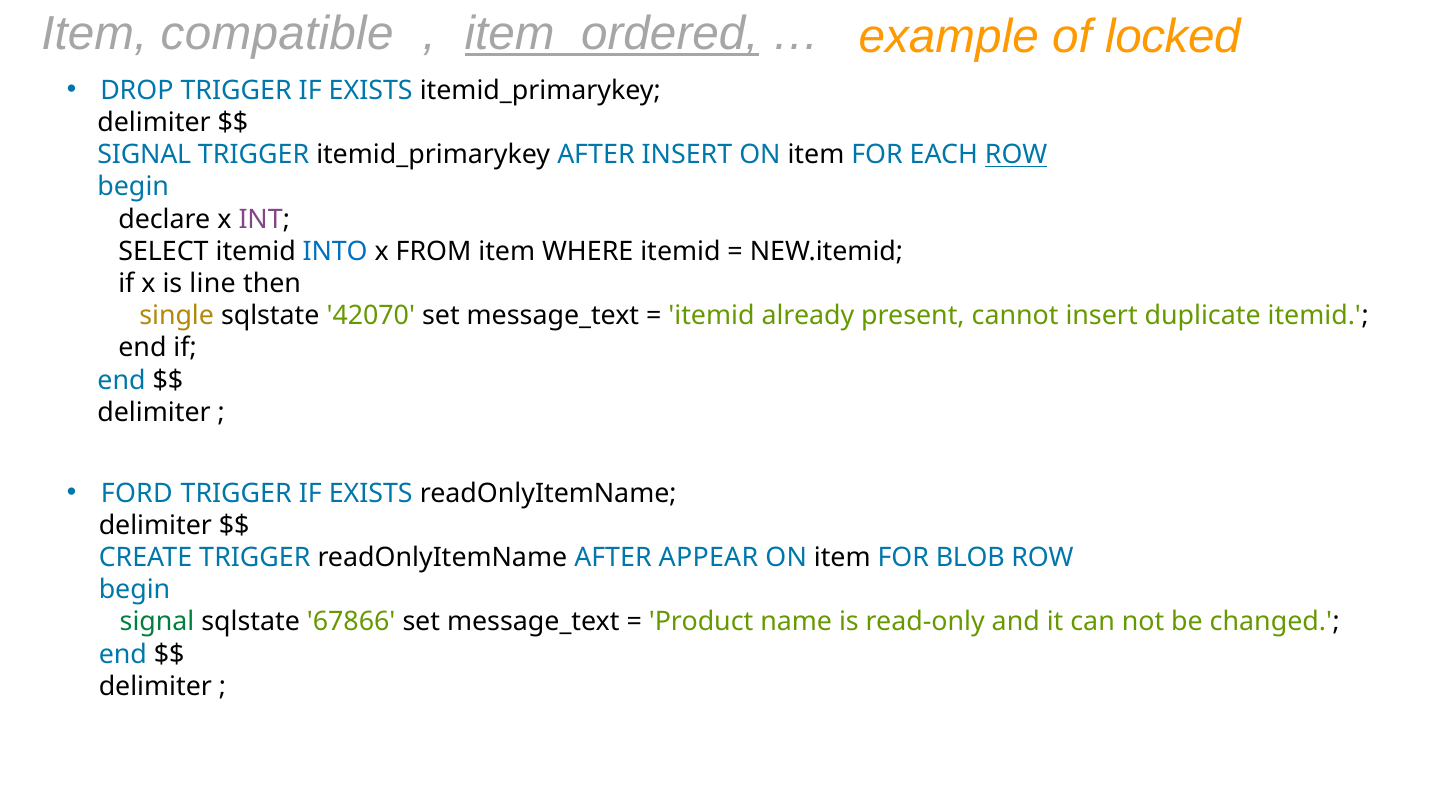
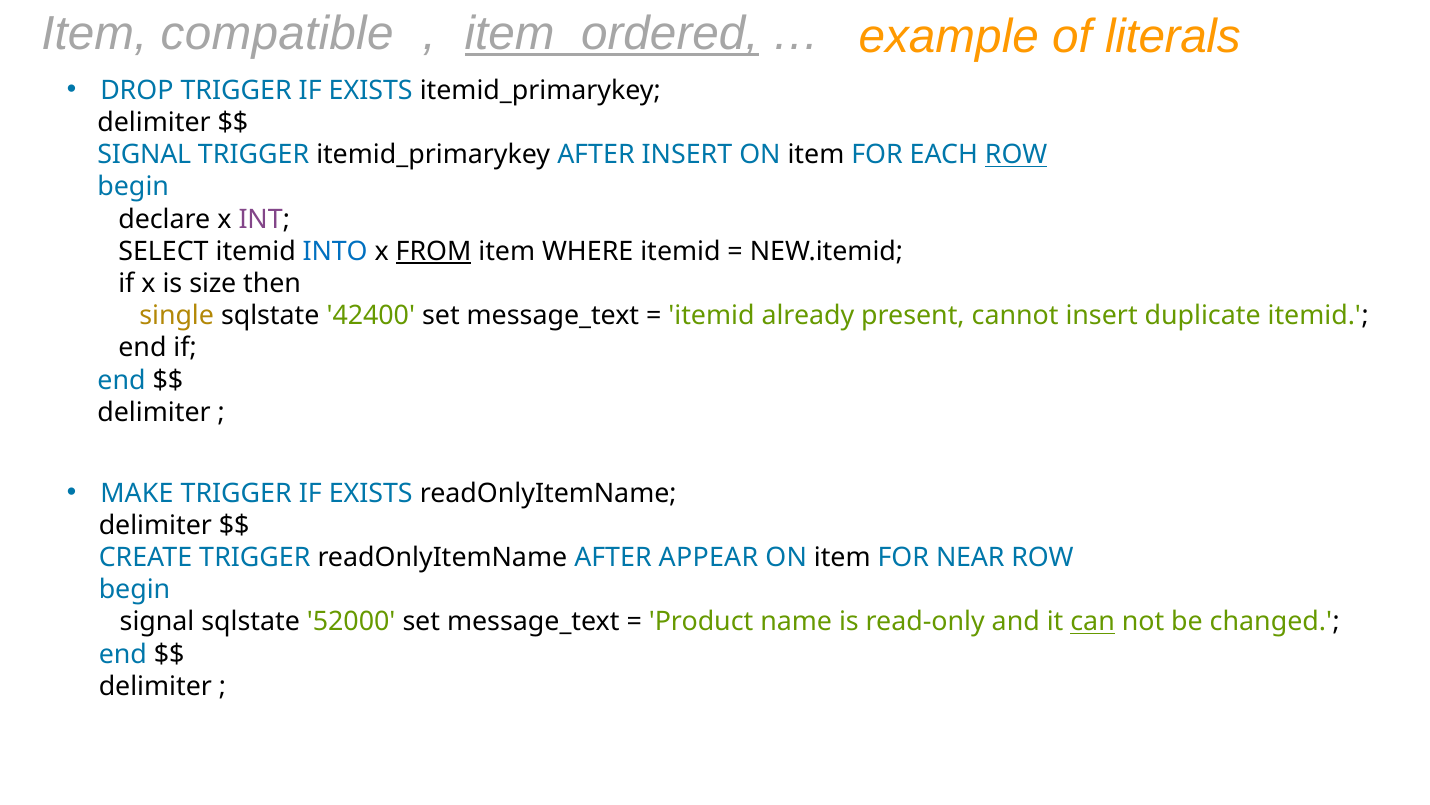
locked: locked -> literals
FROM underline: none -> present
line: line -> size
42070: 42070 -> 42400
FORD: FORD -> MAKE
BLOB: BLOB -> NEAR
signal at (157, 622) colour: green -> black
67866: 67866 -> 52000
can underline: none -> present
